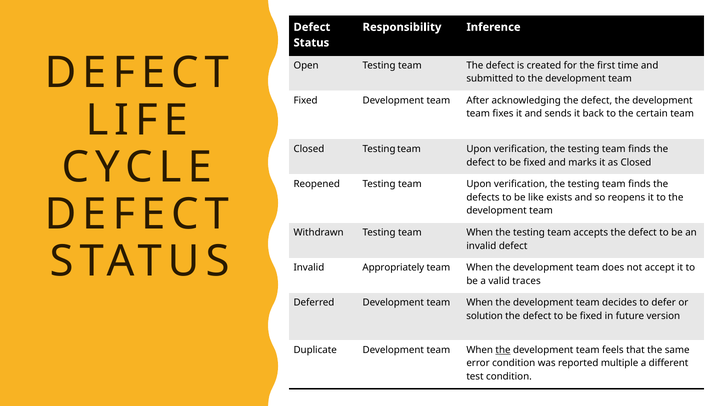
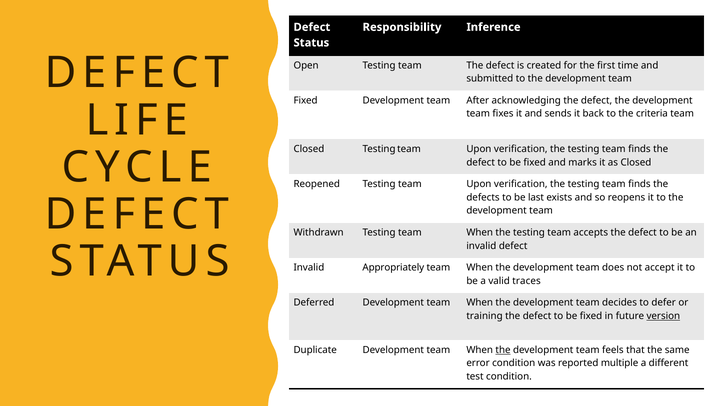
certain: certain -> criteria
like: like -> last
solution: solution -> training
version underline: none -> present
